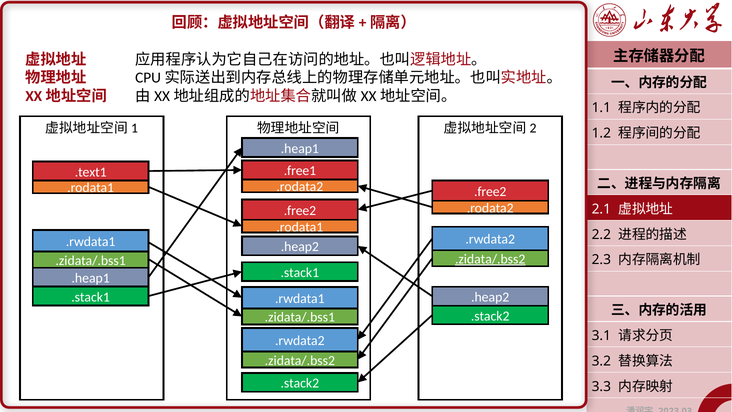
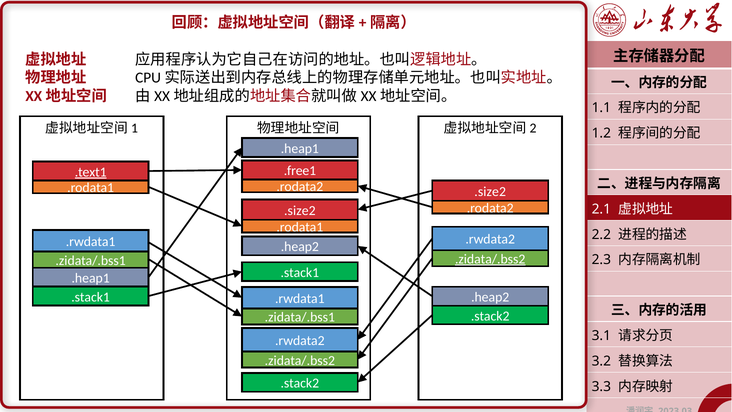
.text1 underline: none -> present
.free2 at (490, 192): .free2 -> .size2
.free2 at (300, 210): .free2 -> .size2
